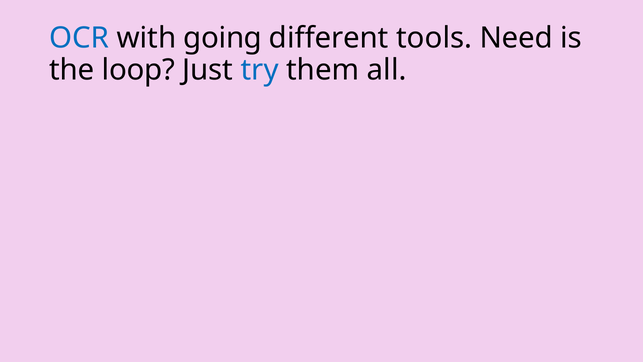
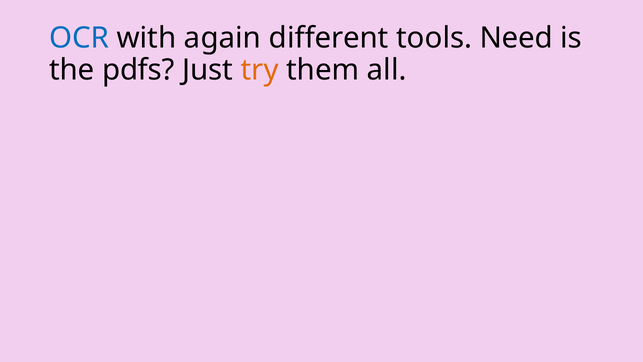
going: going -> again
loop: loop -> pdfs
try colour: blue -> orange
